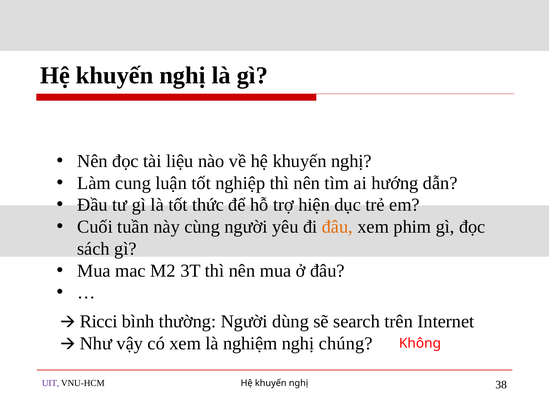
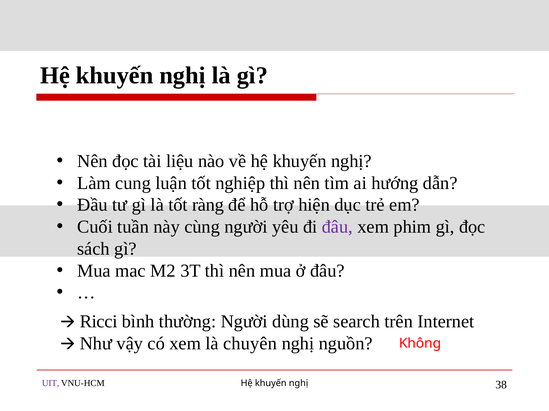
thức: thức -> ràng
đâu at (337, 227) colour: orange -> purple
nghiệm: nghiệm -> chuyên
chúng: chúng -> nguồn
